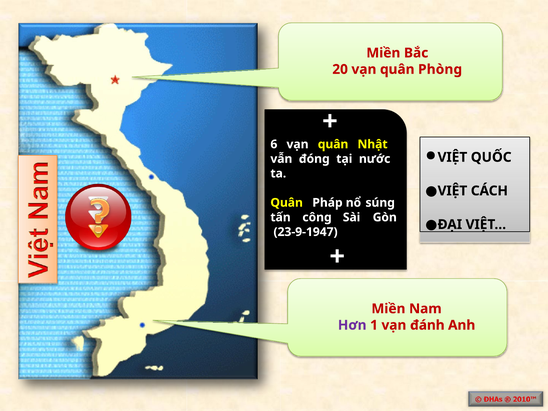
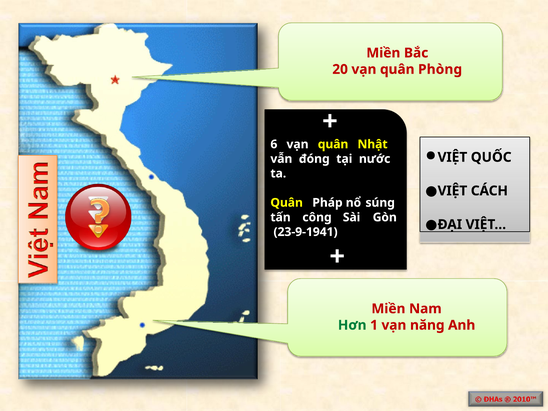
23-9-1947: 23-9-1947 -> 23-9-1941
Hơn colour: purple -> green
đánh: đánh -> năng
